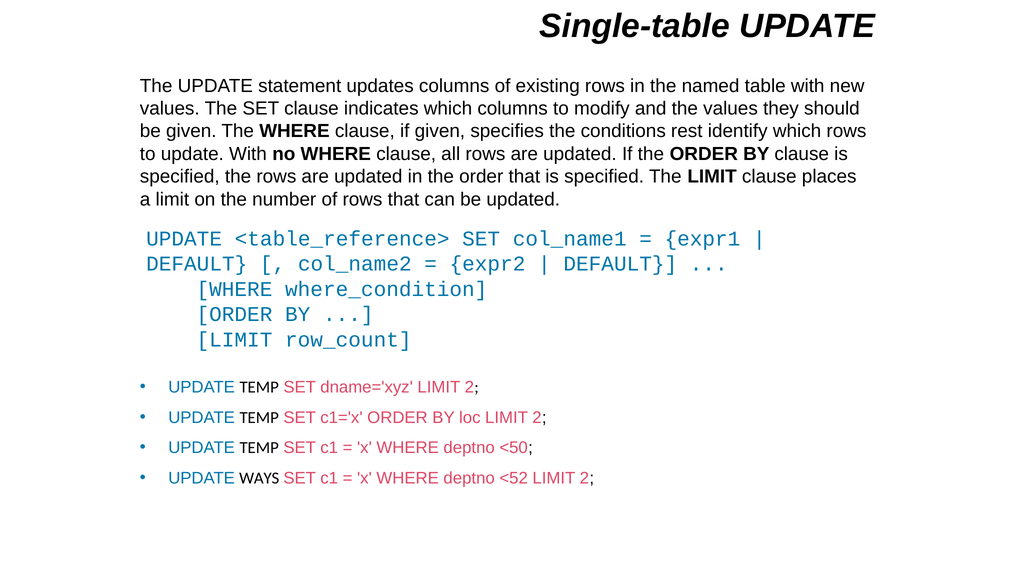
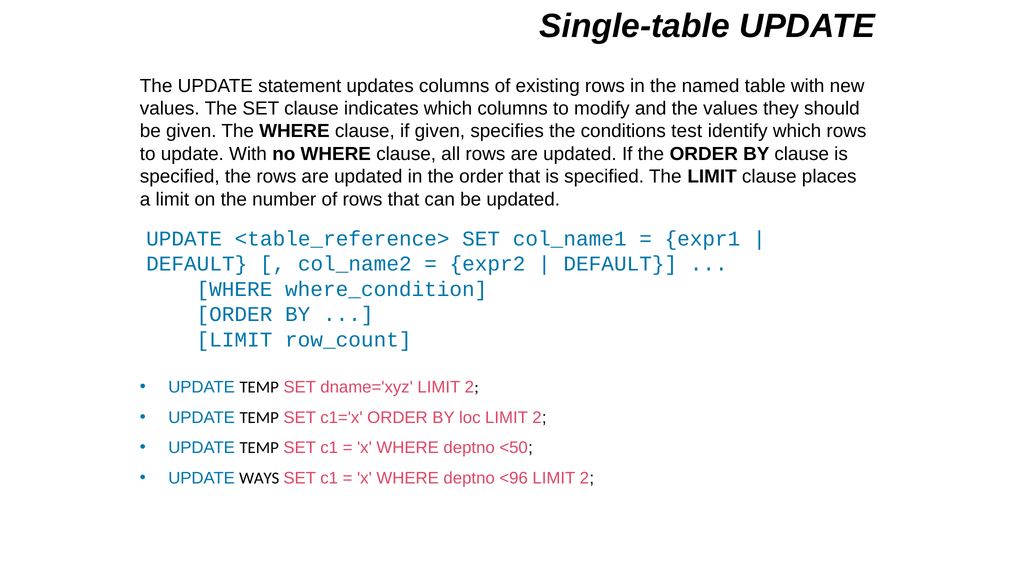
rest: rest -> test
<52: <52 -> <96
